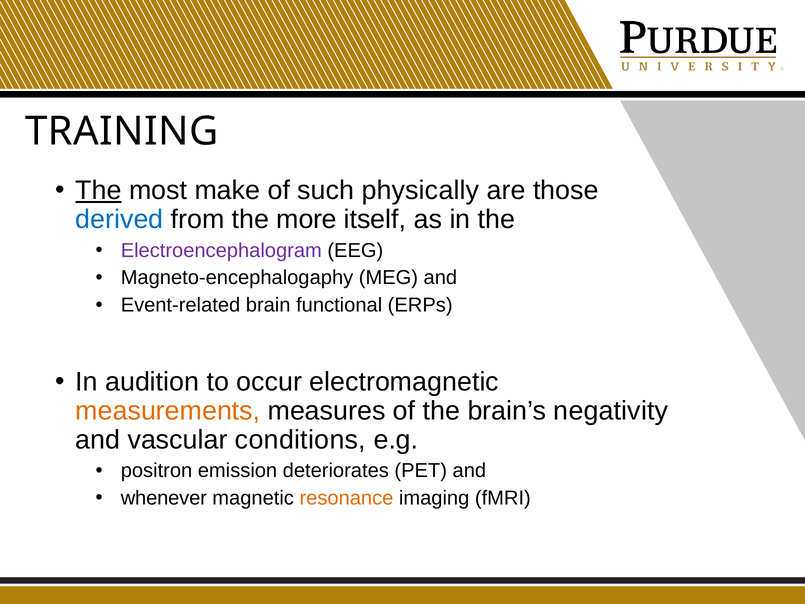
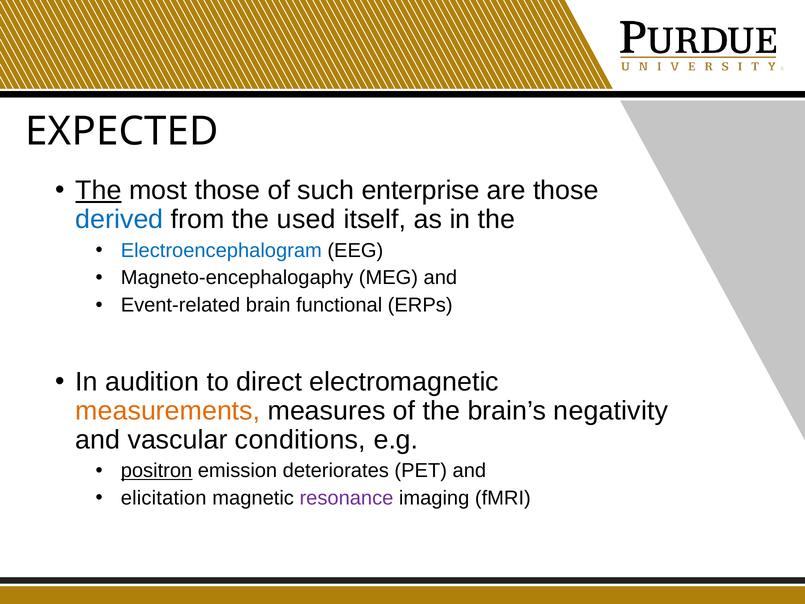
TRAINING: TRAINING -> EXPECTED
most make: make -> those
physically: physically -> enterprise
more: more -> used
Electroencephalogram colour: purple -> blue
occur: occur -> direct
positron underline: none -> present
whenever: whenever -> elicitation
resonance colour: orange -> purple
